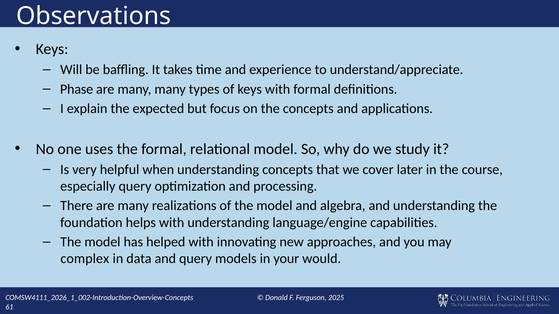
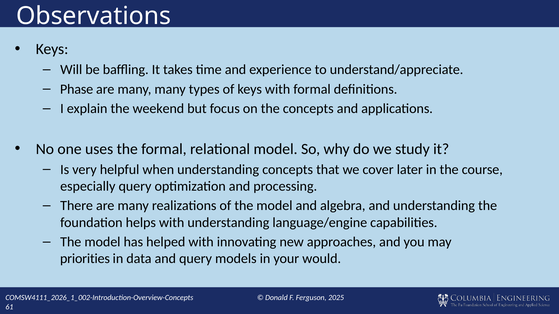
expected: expected -> weekend
complex: complex -> priorities
